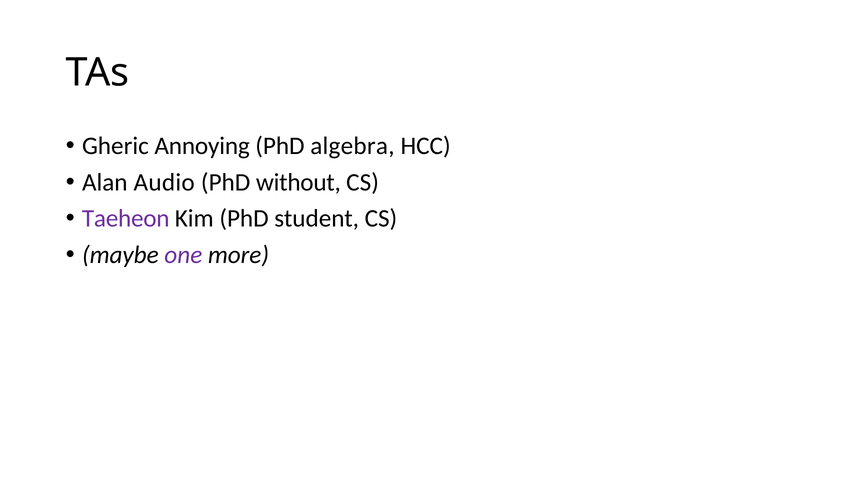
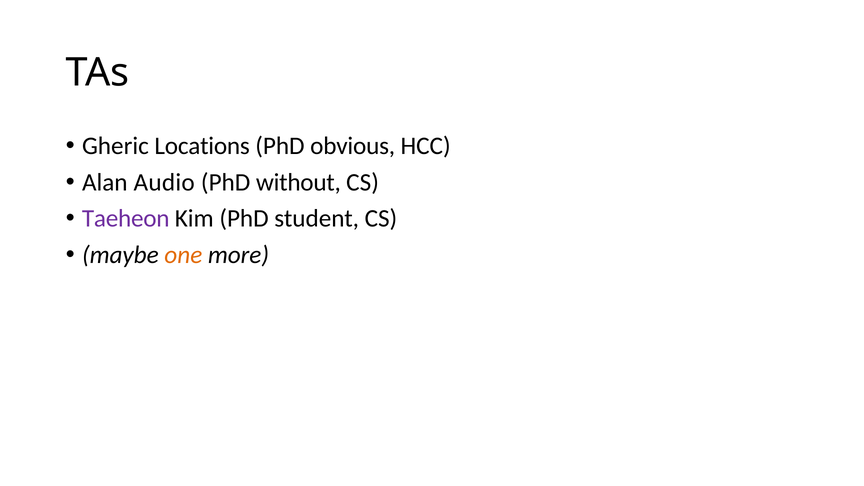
Annoying: Annoying -> Locations
algebra: algebra -> obvious
one colour: purple -> orange
